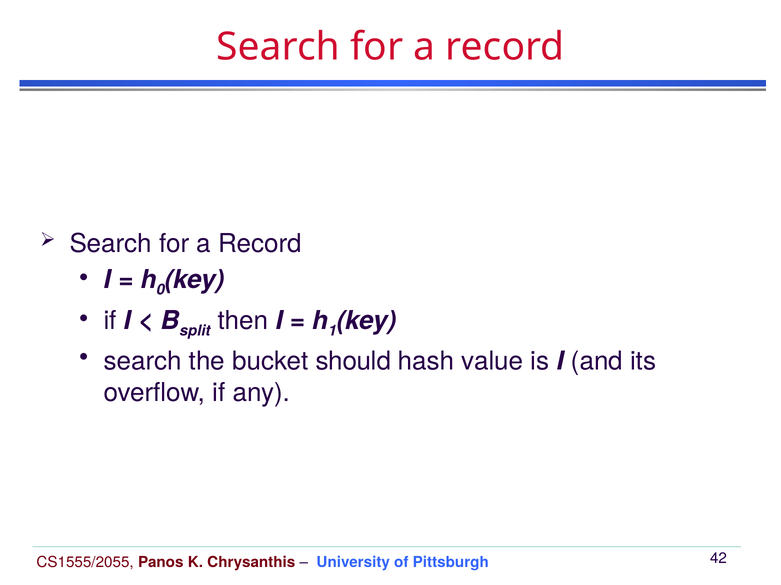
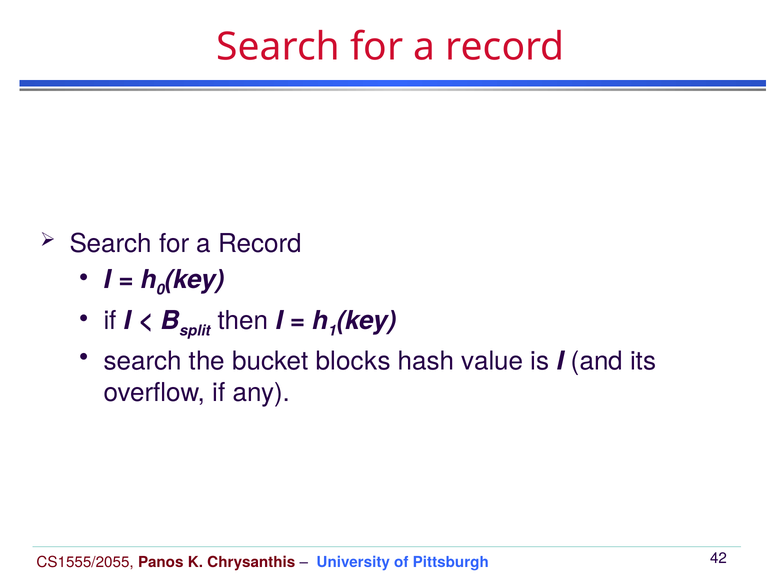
should: should -> blocks
